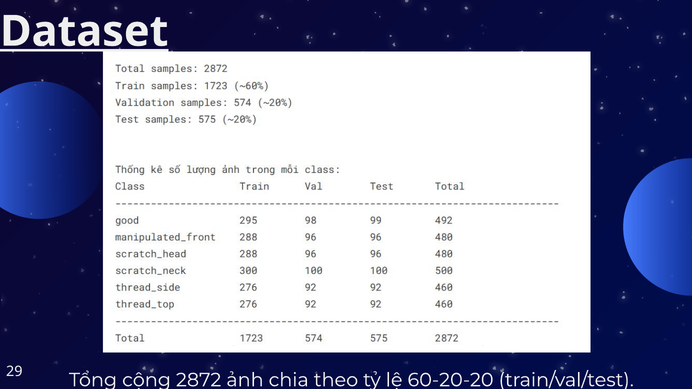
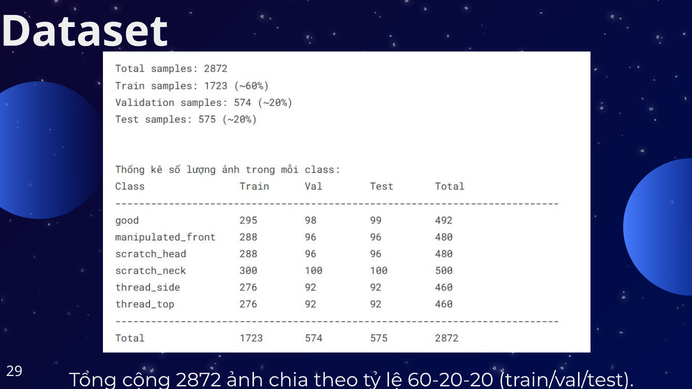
Dataset underline: present -> none
